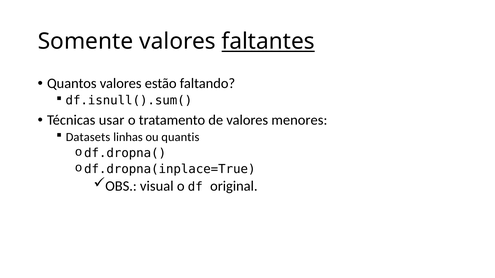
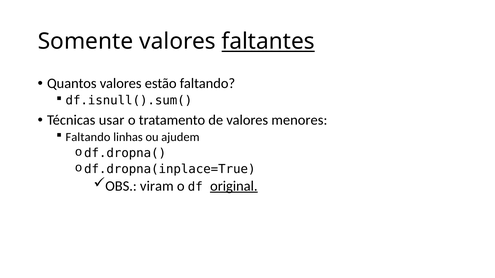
Datasets at (88, 137): Datasets -> Faltando
quantis: quantis -> ajudem
visual: visual -> viram
original underline: none -> present
